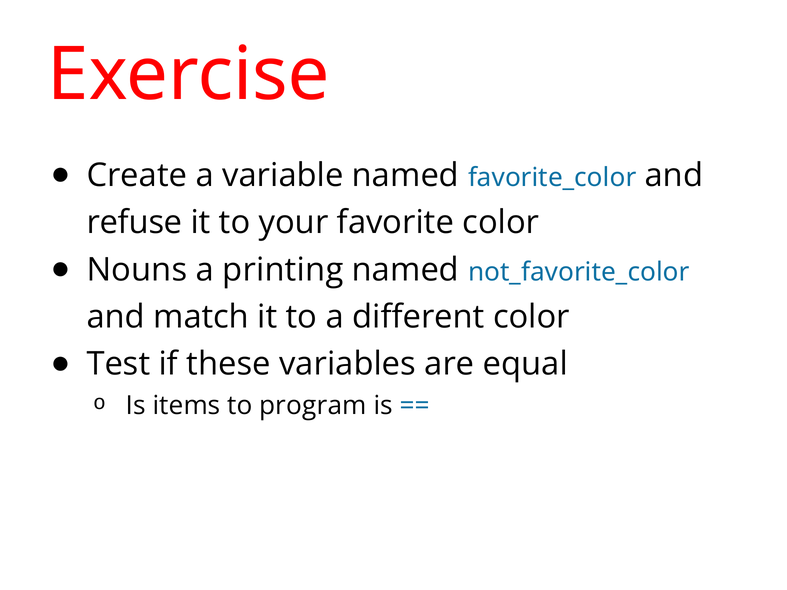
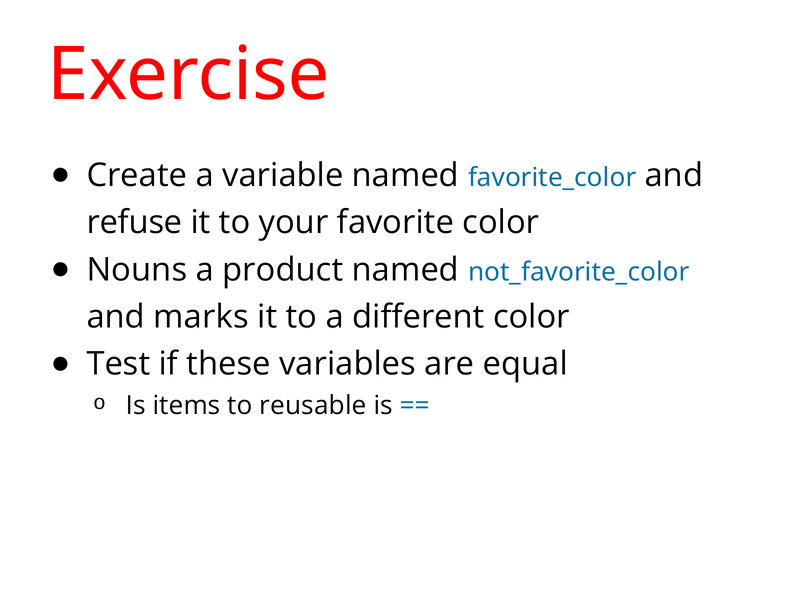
printing: printing -> product
match: match -> marks
program: program -> reusable
